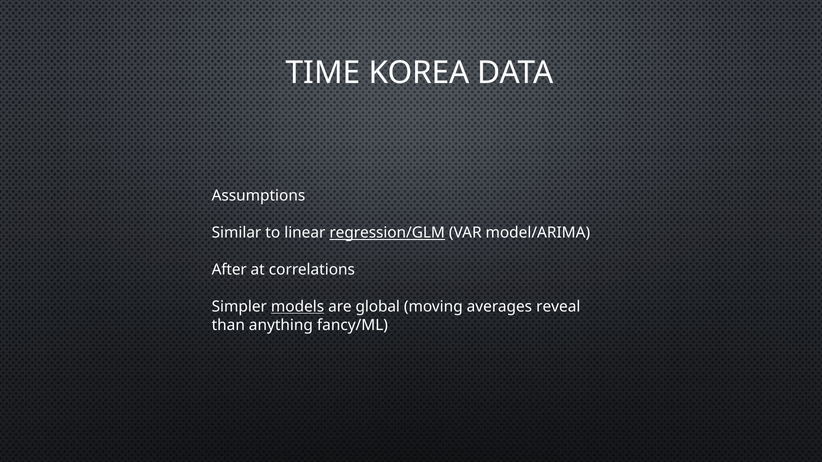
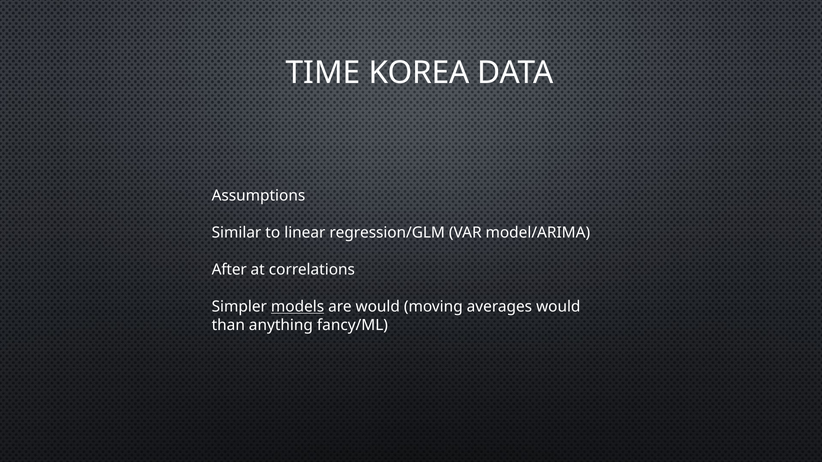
regression/GLM underline: present -> none
are global: global -> would
averages reveal: reveal -> would
